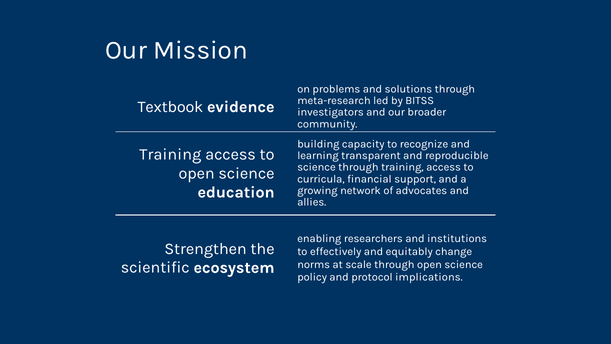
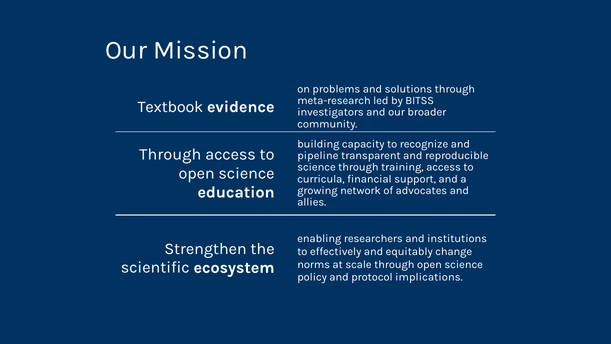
Training at (170, 154): Training -> Through
learning: learning -> pipeline
